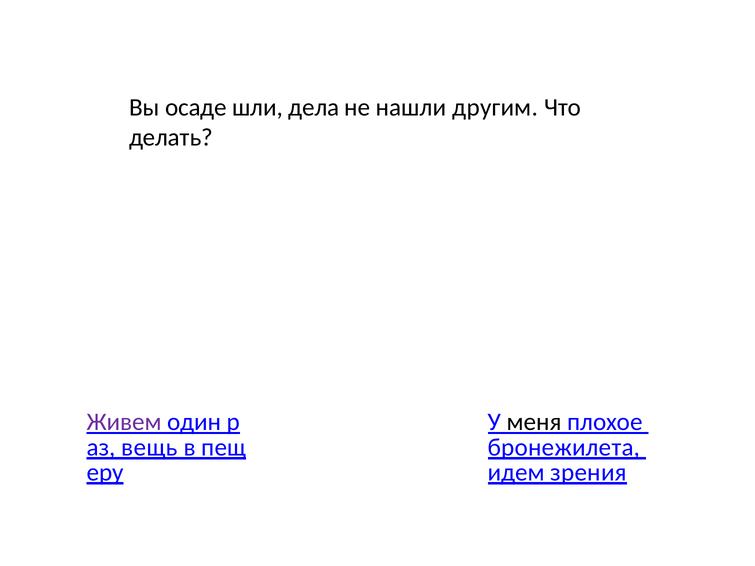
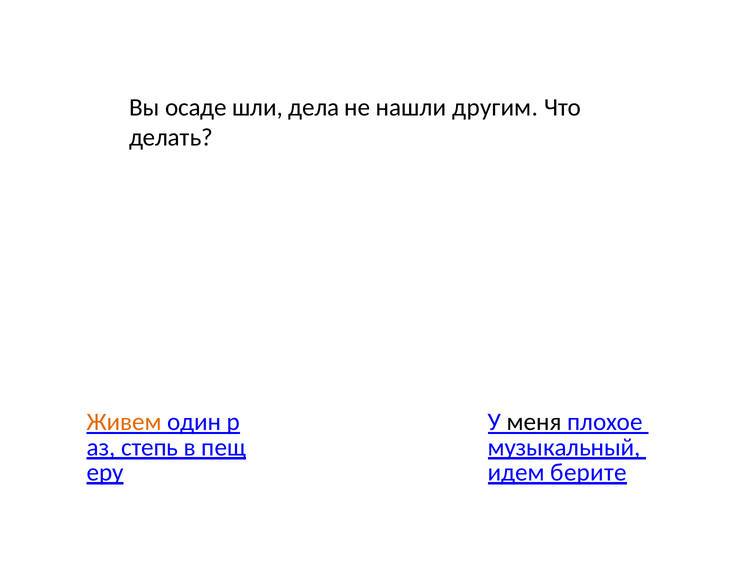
Живем colour: purple -> orange
вещь: вещь -> степь
бронежилета: бронежилета -> музыкальный
зрения: зрения -> берите
